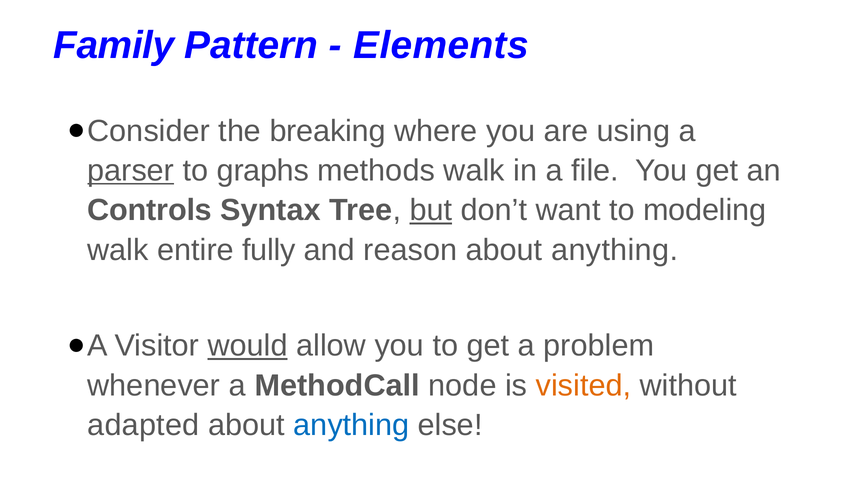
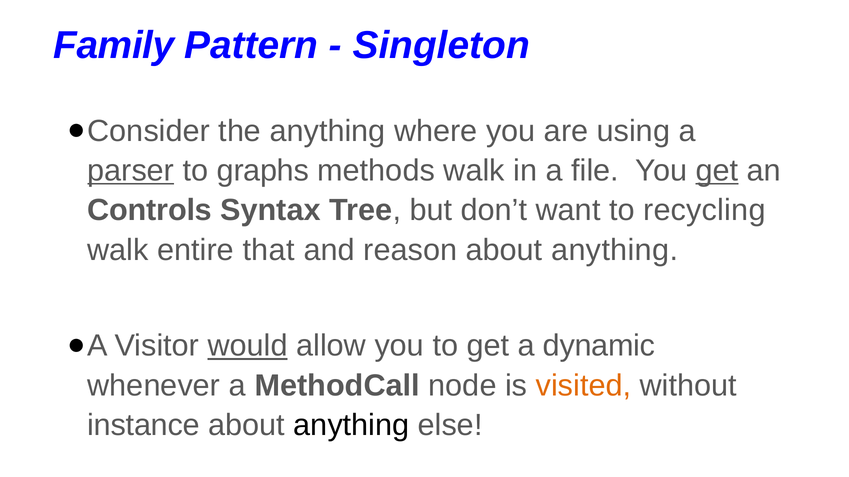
Elements: Elements -> Singleton
the breaking: breaking -> anything
get at (717, 171) underline: none -> present
but underline: present -> none
modeling: modeling -> recycling
fully: fully -> that
problem: problem -> dynamic
adapted: adapted -> instance
anything at (351, 426) colour: blue -> black
